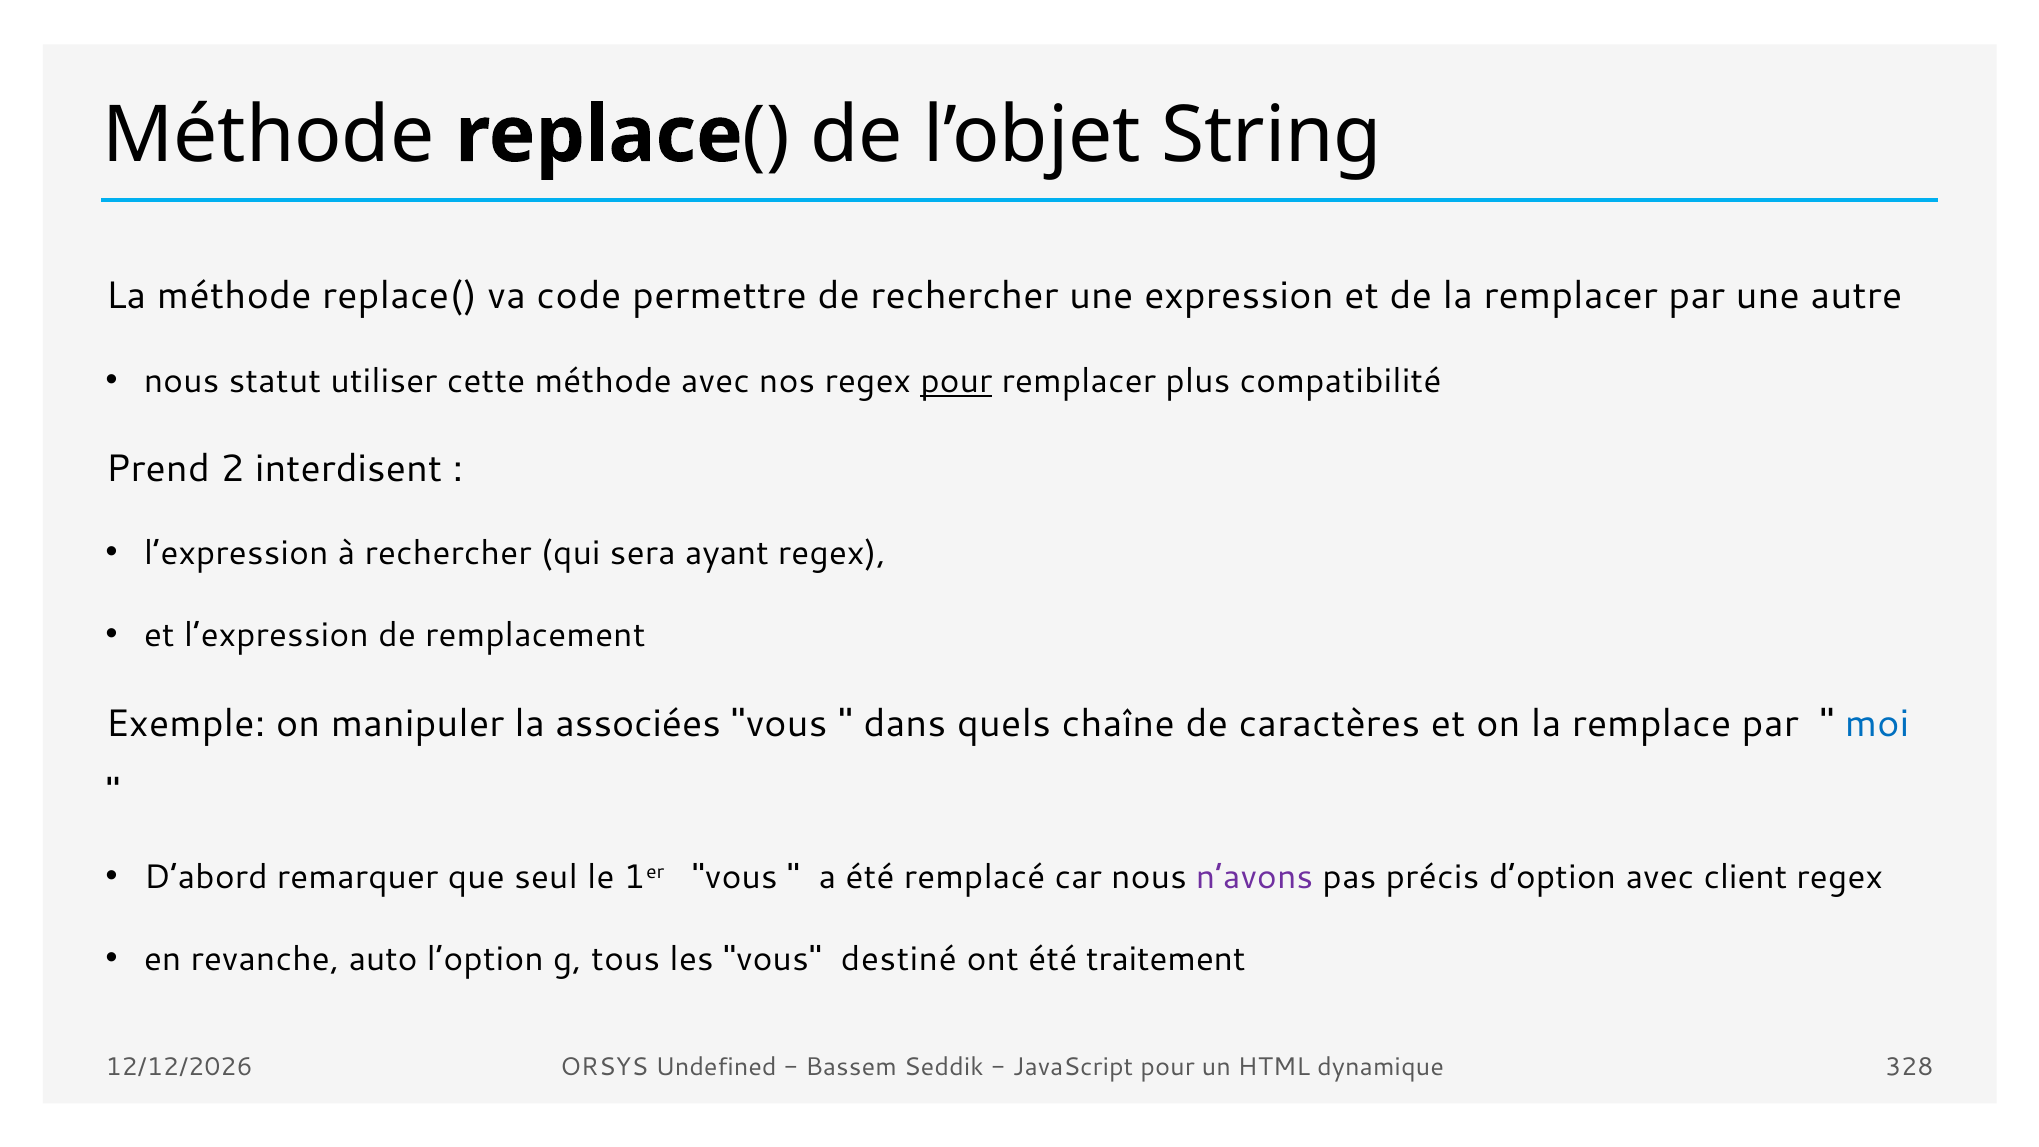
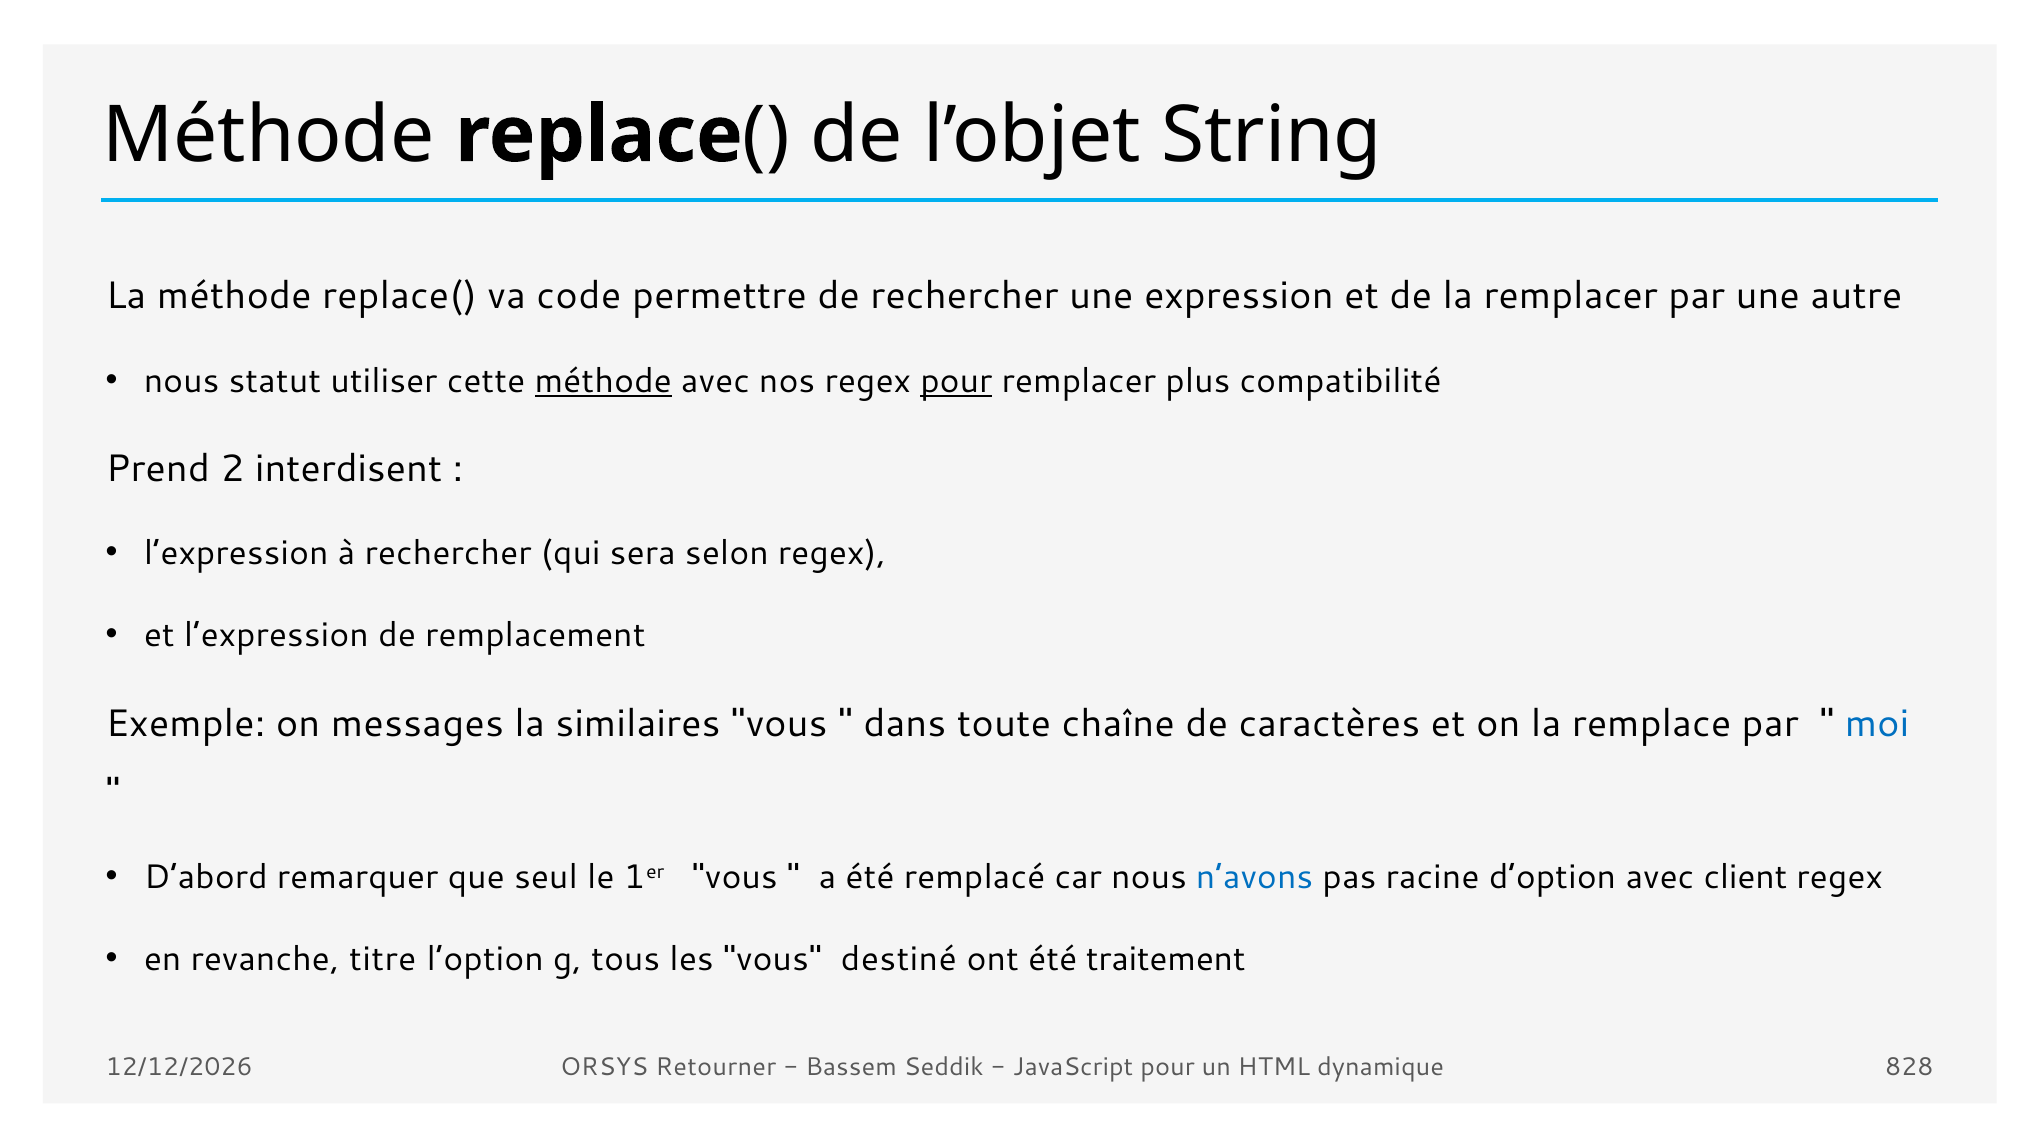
méthode at (603, 381) underline: none -> present
ayant: ayant -> selon
manipuler: manipuler -> messages
associées: associées -> similaires
quels: quels -> toute
n’avons colour: purple -> blue
précis: précis -> racine
auto: auto -> titre
Undefined: Undefined -> Retourner
328: 328 -> 828
